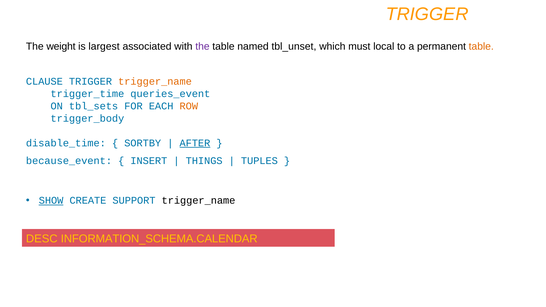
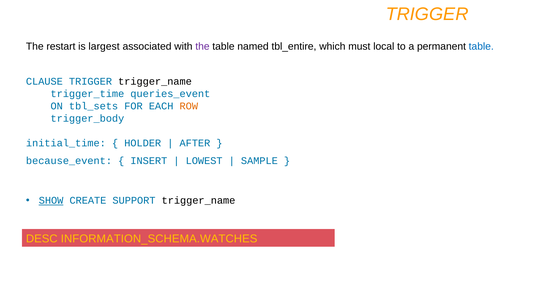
weight: weight -> restart
tbl_unset: tbl_unset -> tbl_entire
table at (481, 46) colour: orange -> blue
trigger_name at (155, 82) colour: orange -> black
disable_time: disable_time -> initial_time
SORTBY: SORTBY -> HOLDER
AFTER underline: present -> none
THINGS: THINGS -> LOWEST
TUPLES: TUPLES -> SAMPLE
INFORMATION_SCHEMA.CALENDAR: INFORMATION_SCHEMA.CALENDAR -> INFORMATION_SCHEMA.WATCHES
